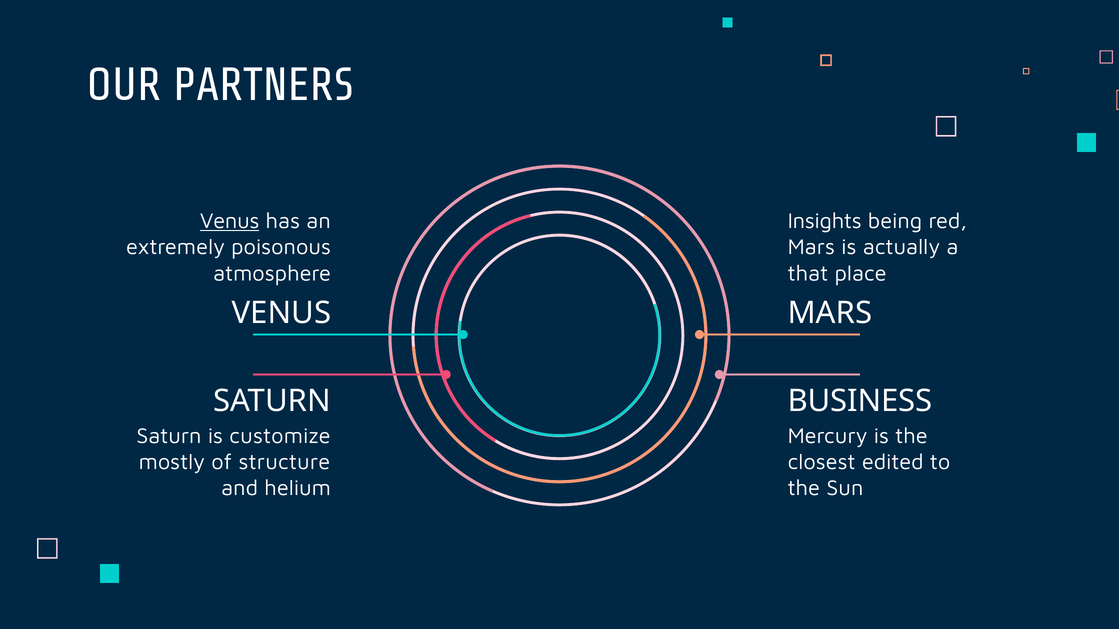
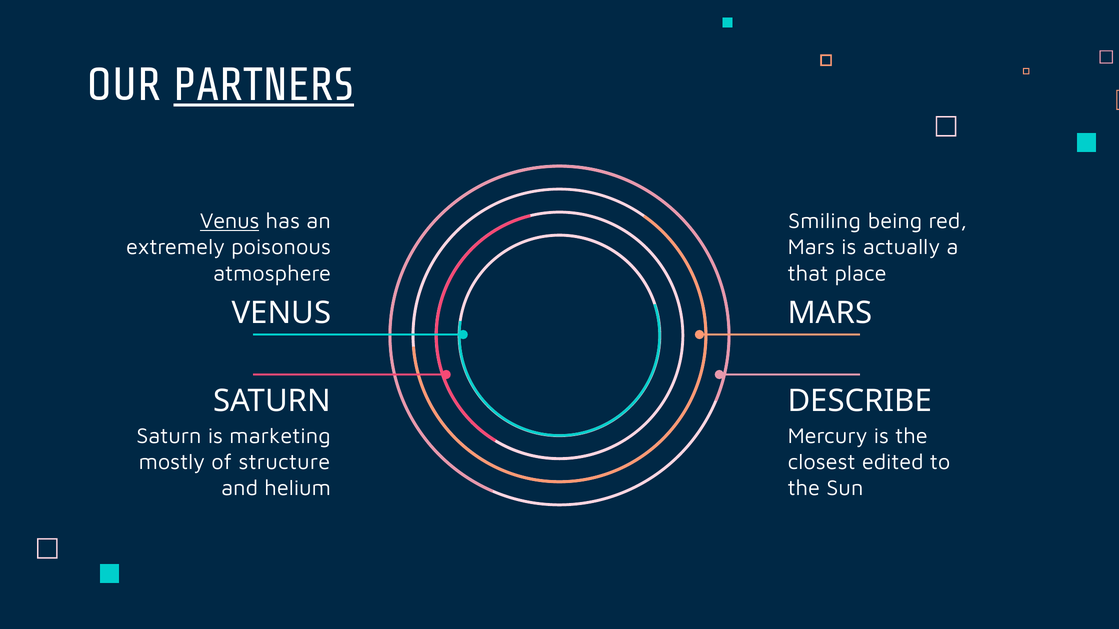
PARTNERS underline: none -> present
Insights: Insights -> Smiling
BUSINESS: BUSINESS -> DESCRIBE
customize: customize -> marketing
